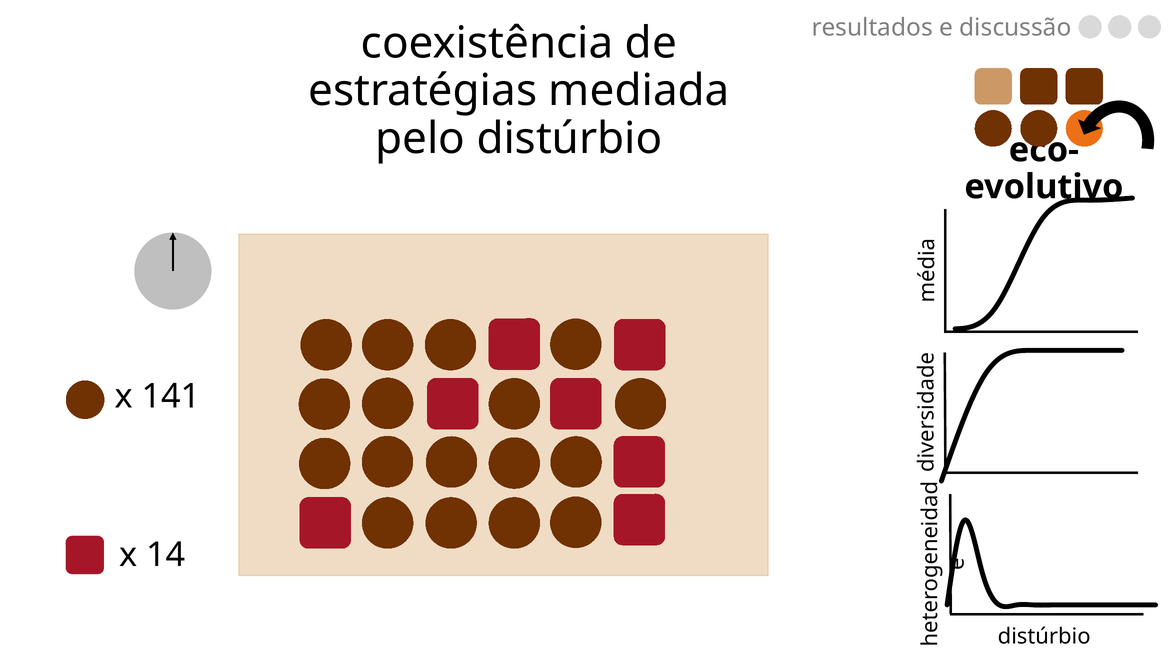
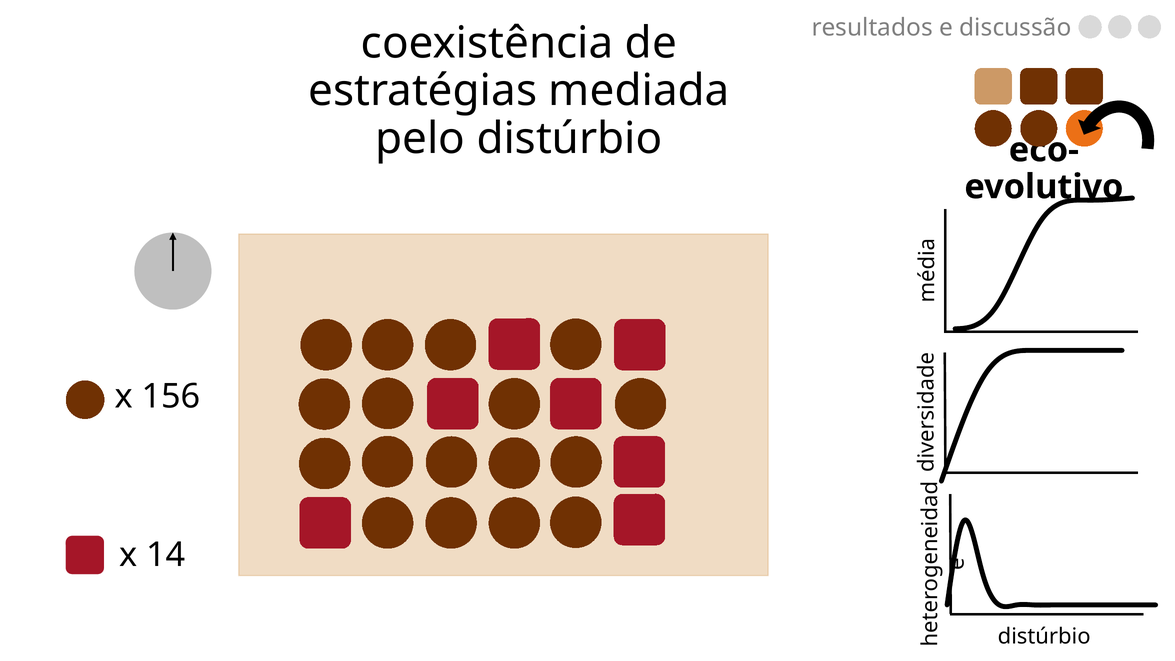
141: 141 -> 156
